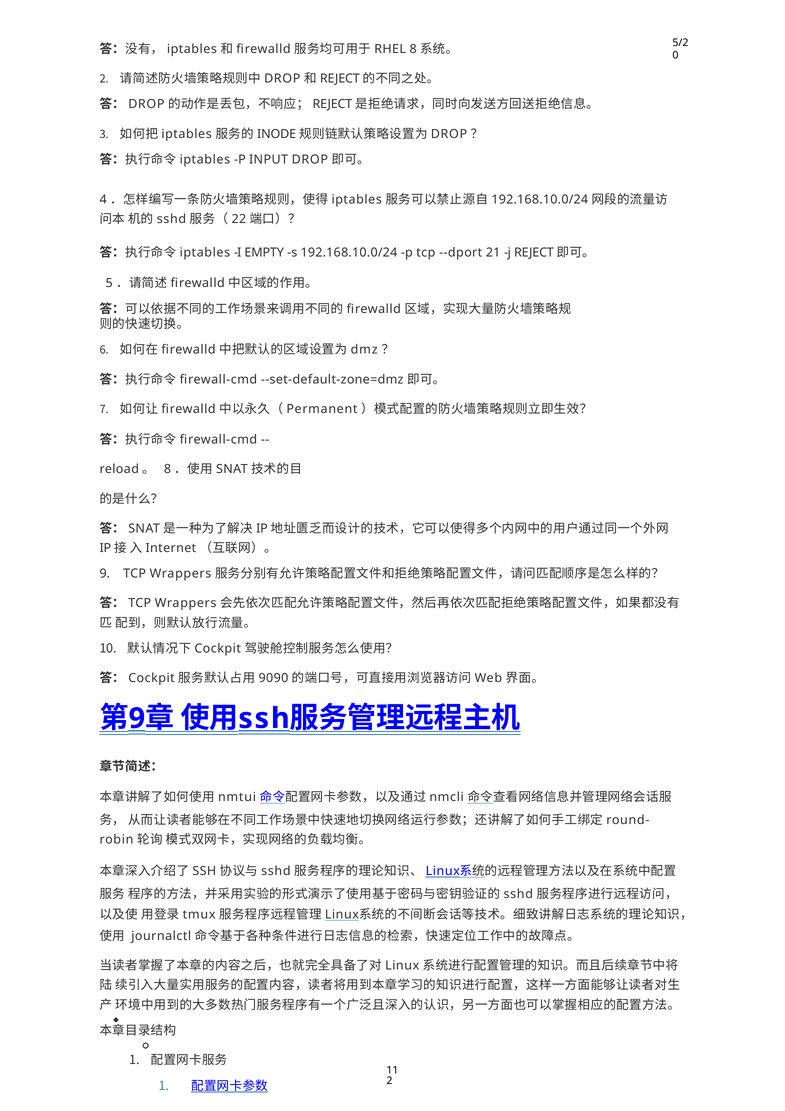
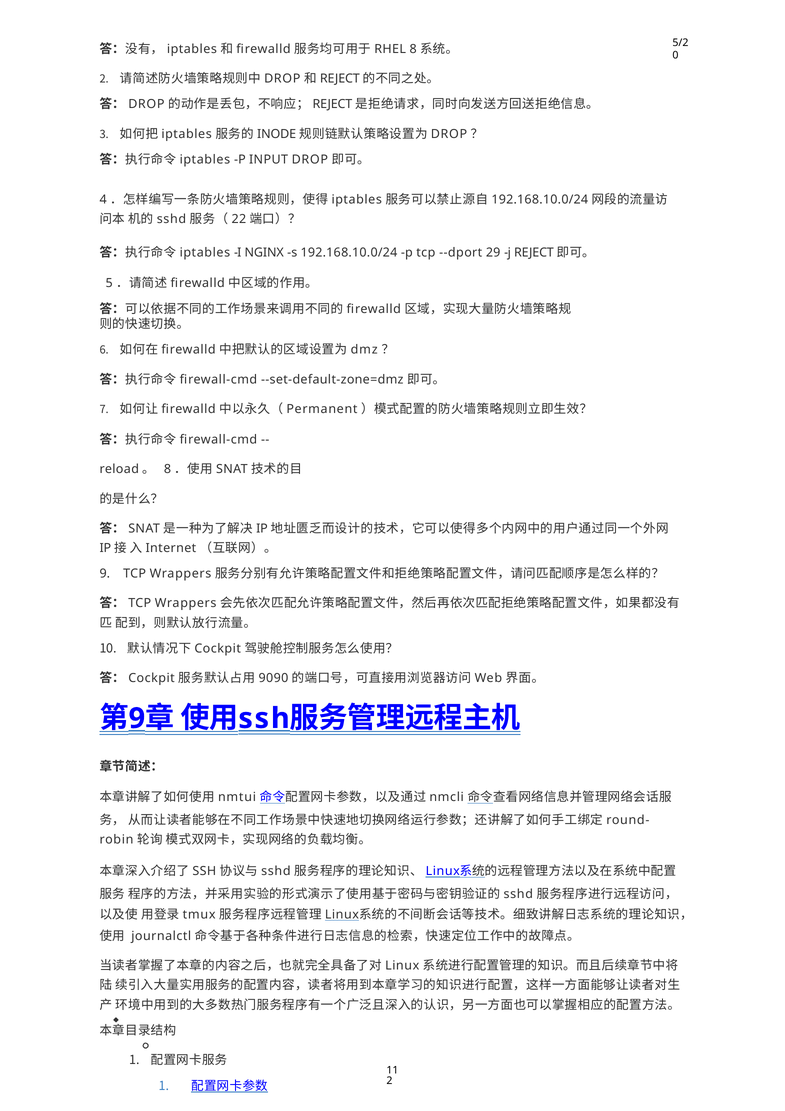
EMPTY: EMPTY -> NGINX
21: 21 -> 29
